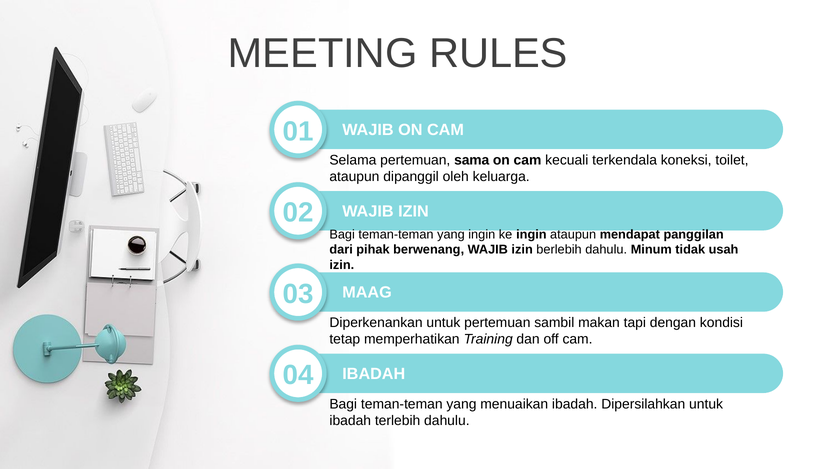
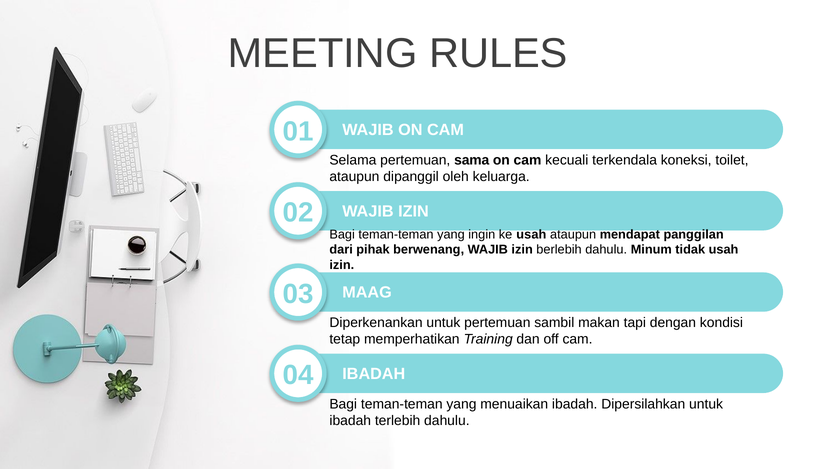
ke ingin: ingin -> usah
